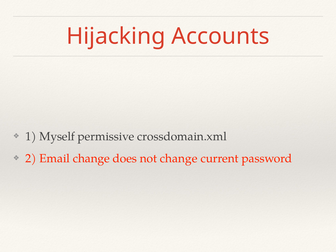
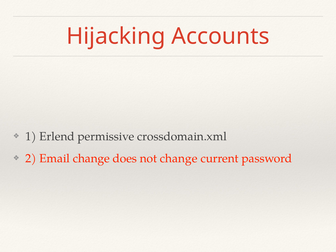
Myself: Myself -> Erlend
